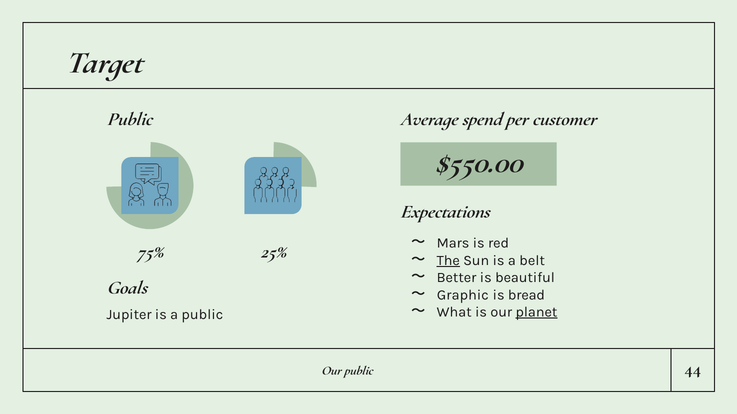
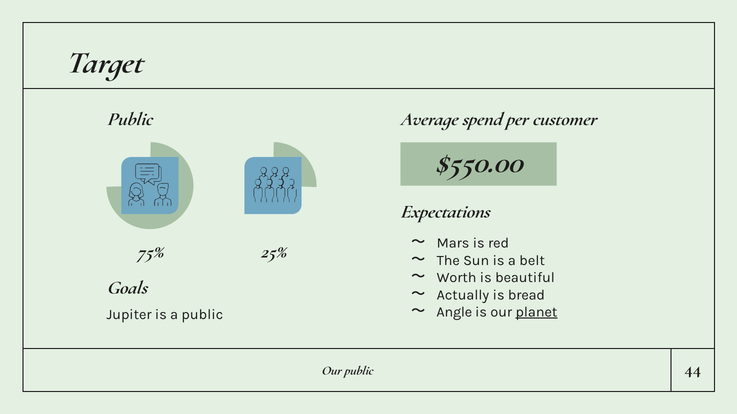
The underline: present -> none
Better: Better -> Worth
Graphic: Graphic -> Actually
What: What -> Angle
